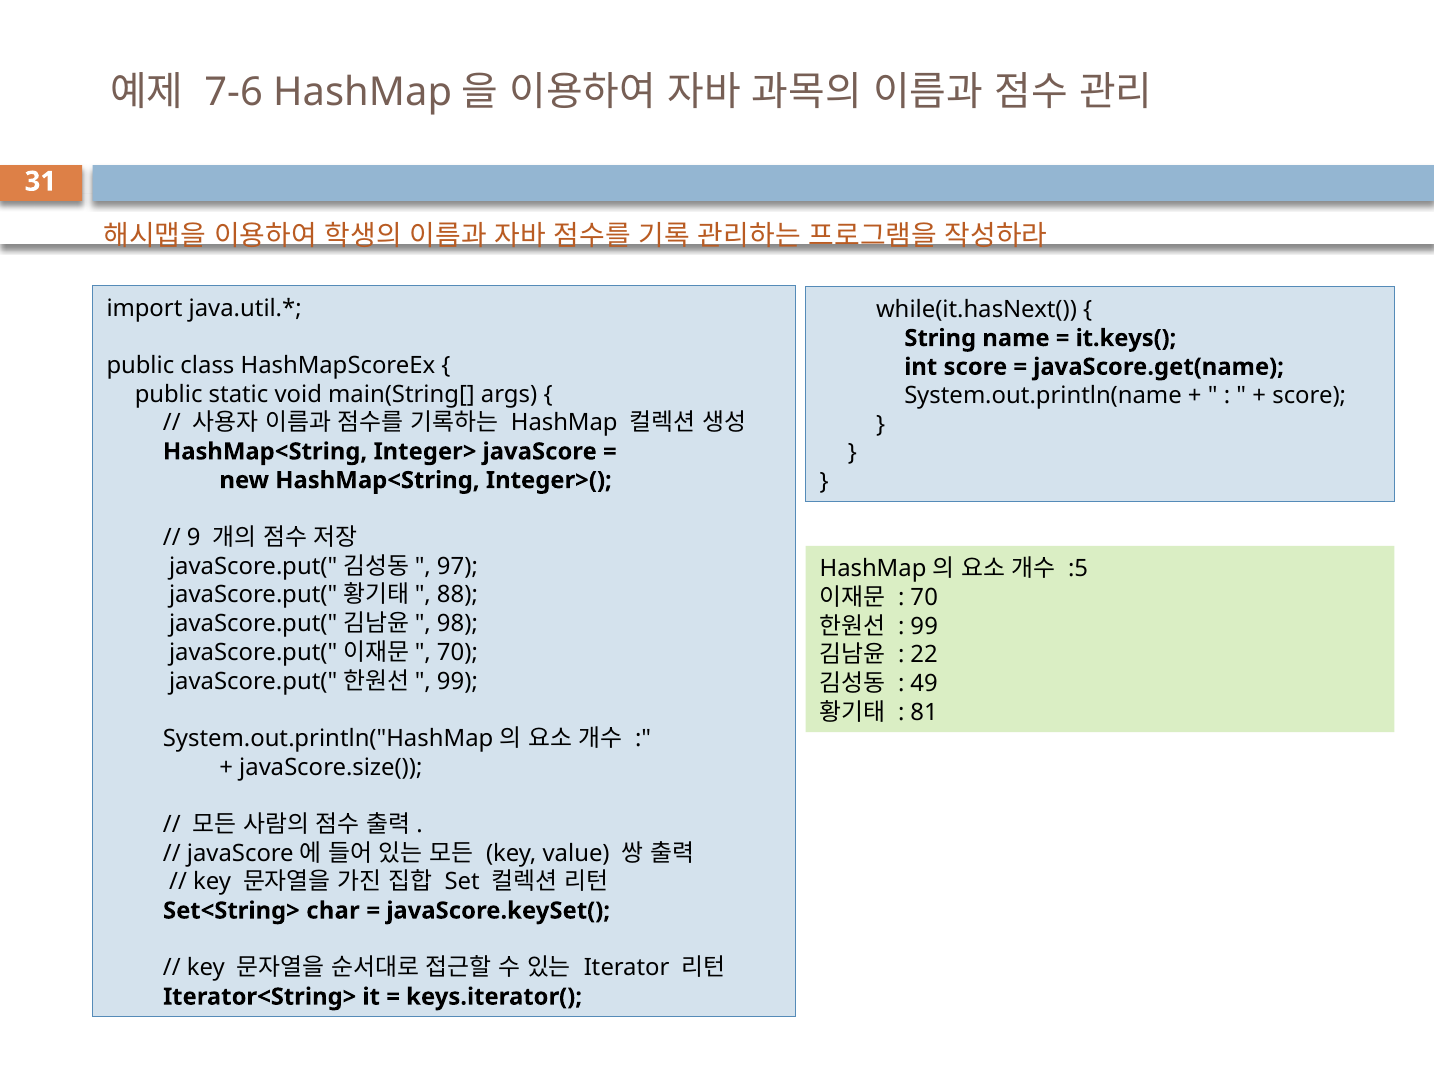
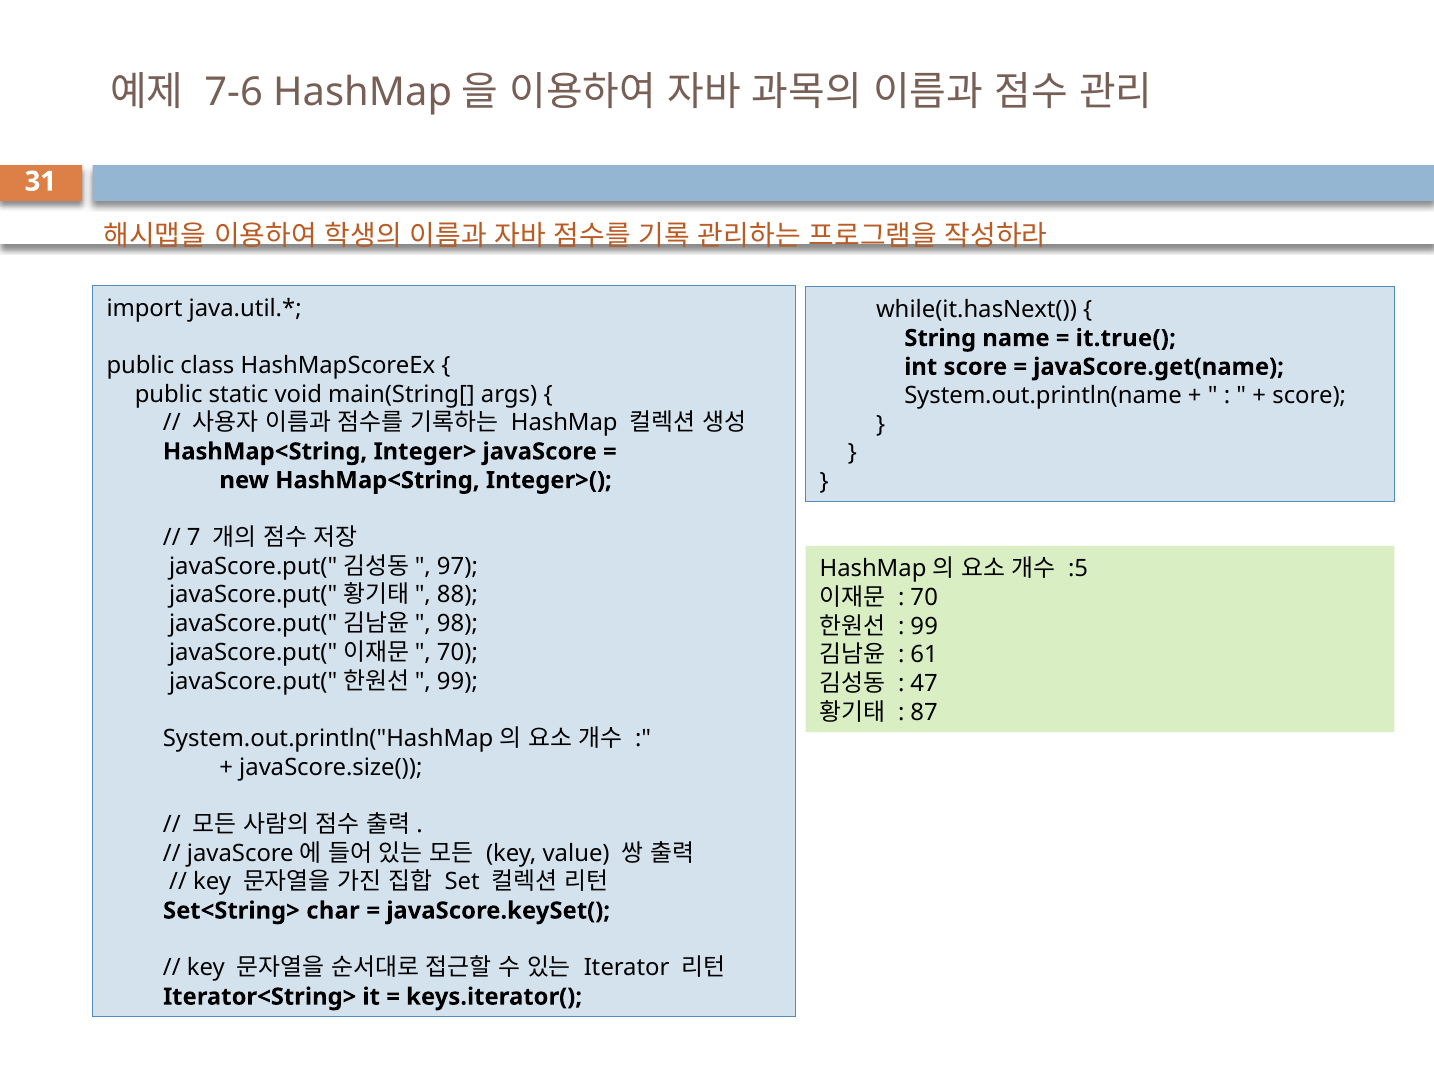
it.keys(: it.keys( -> it.true(
9: 9 -> 7
22: 22 -> 61
49: 49 -> 47
81: 81 -> 87
